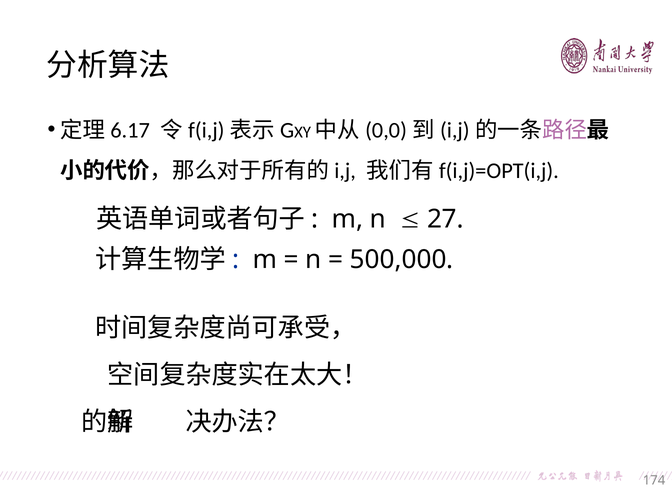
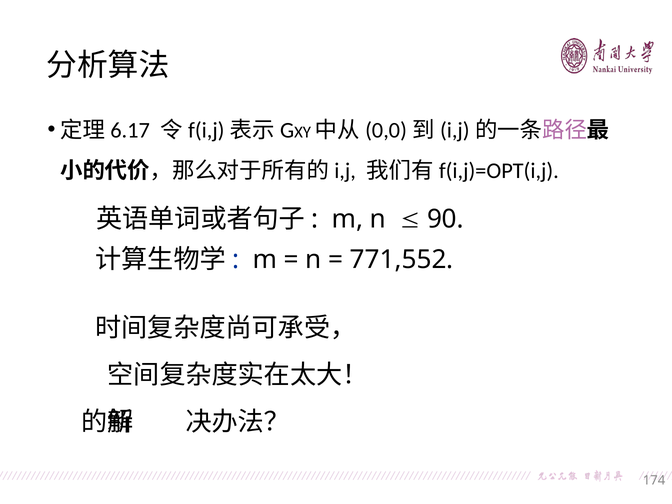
27: 27 -> 90
500,000: 500,000 -> 771,552
